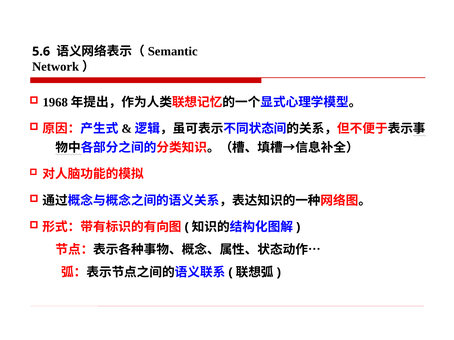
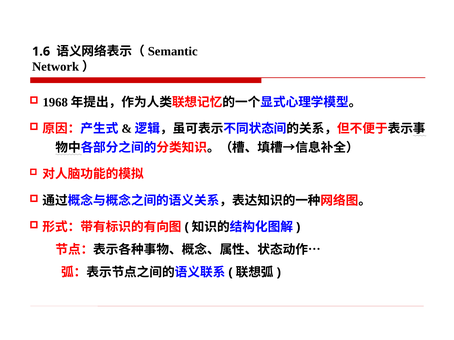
5.6: 5.6 -> 1.6
